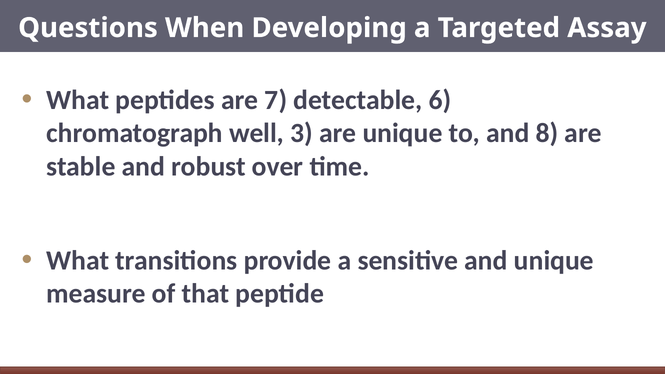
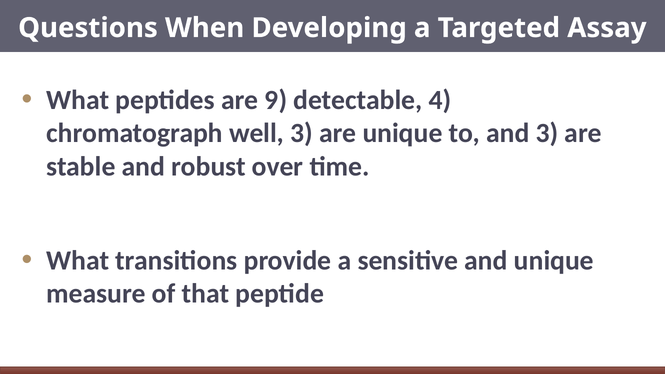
7: 7 -> 9
6: 6 -> 4
and 8: 8 -> 3
